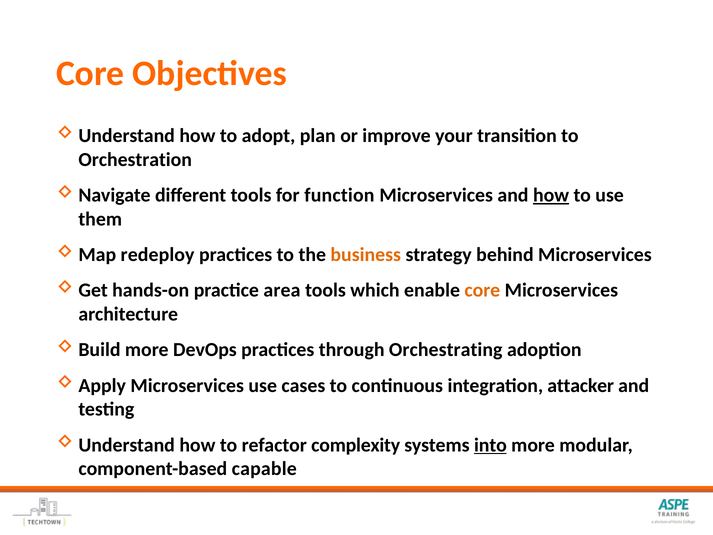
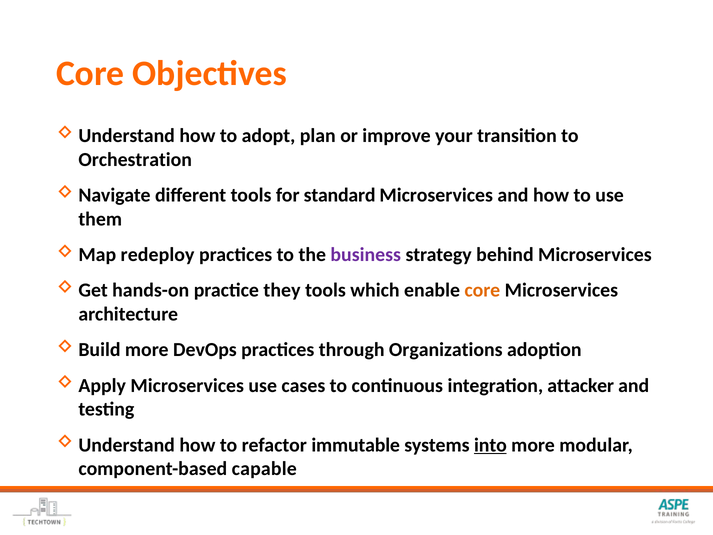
function: function -> standard
how at (551, 195) underline: present -> none
business colour: orange -> purple
area: area -> they
Orchestrating: Orchestrating -> Organizations
complexity: complexity -> immutable
